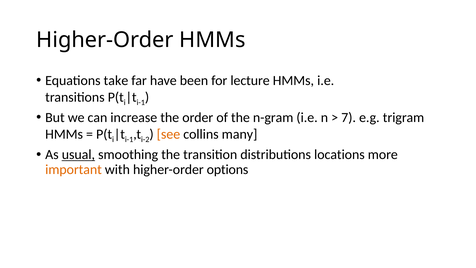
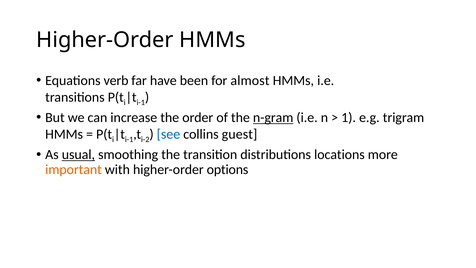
take: take -> verb
lecture: lecture -> almost
n-gram underline: none -> present
7: 7 -> 1
see colour: orange -> blue
many: many -> guest
